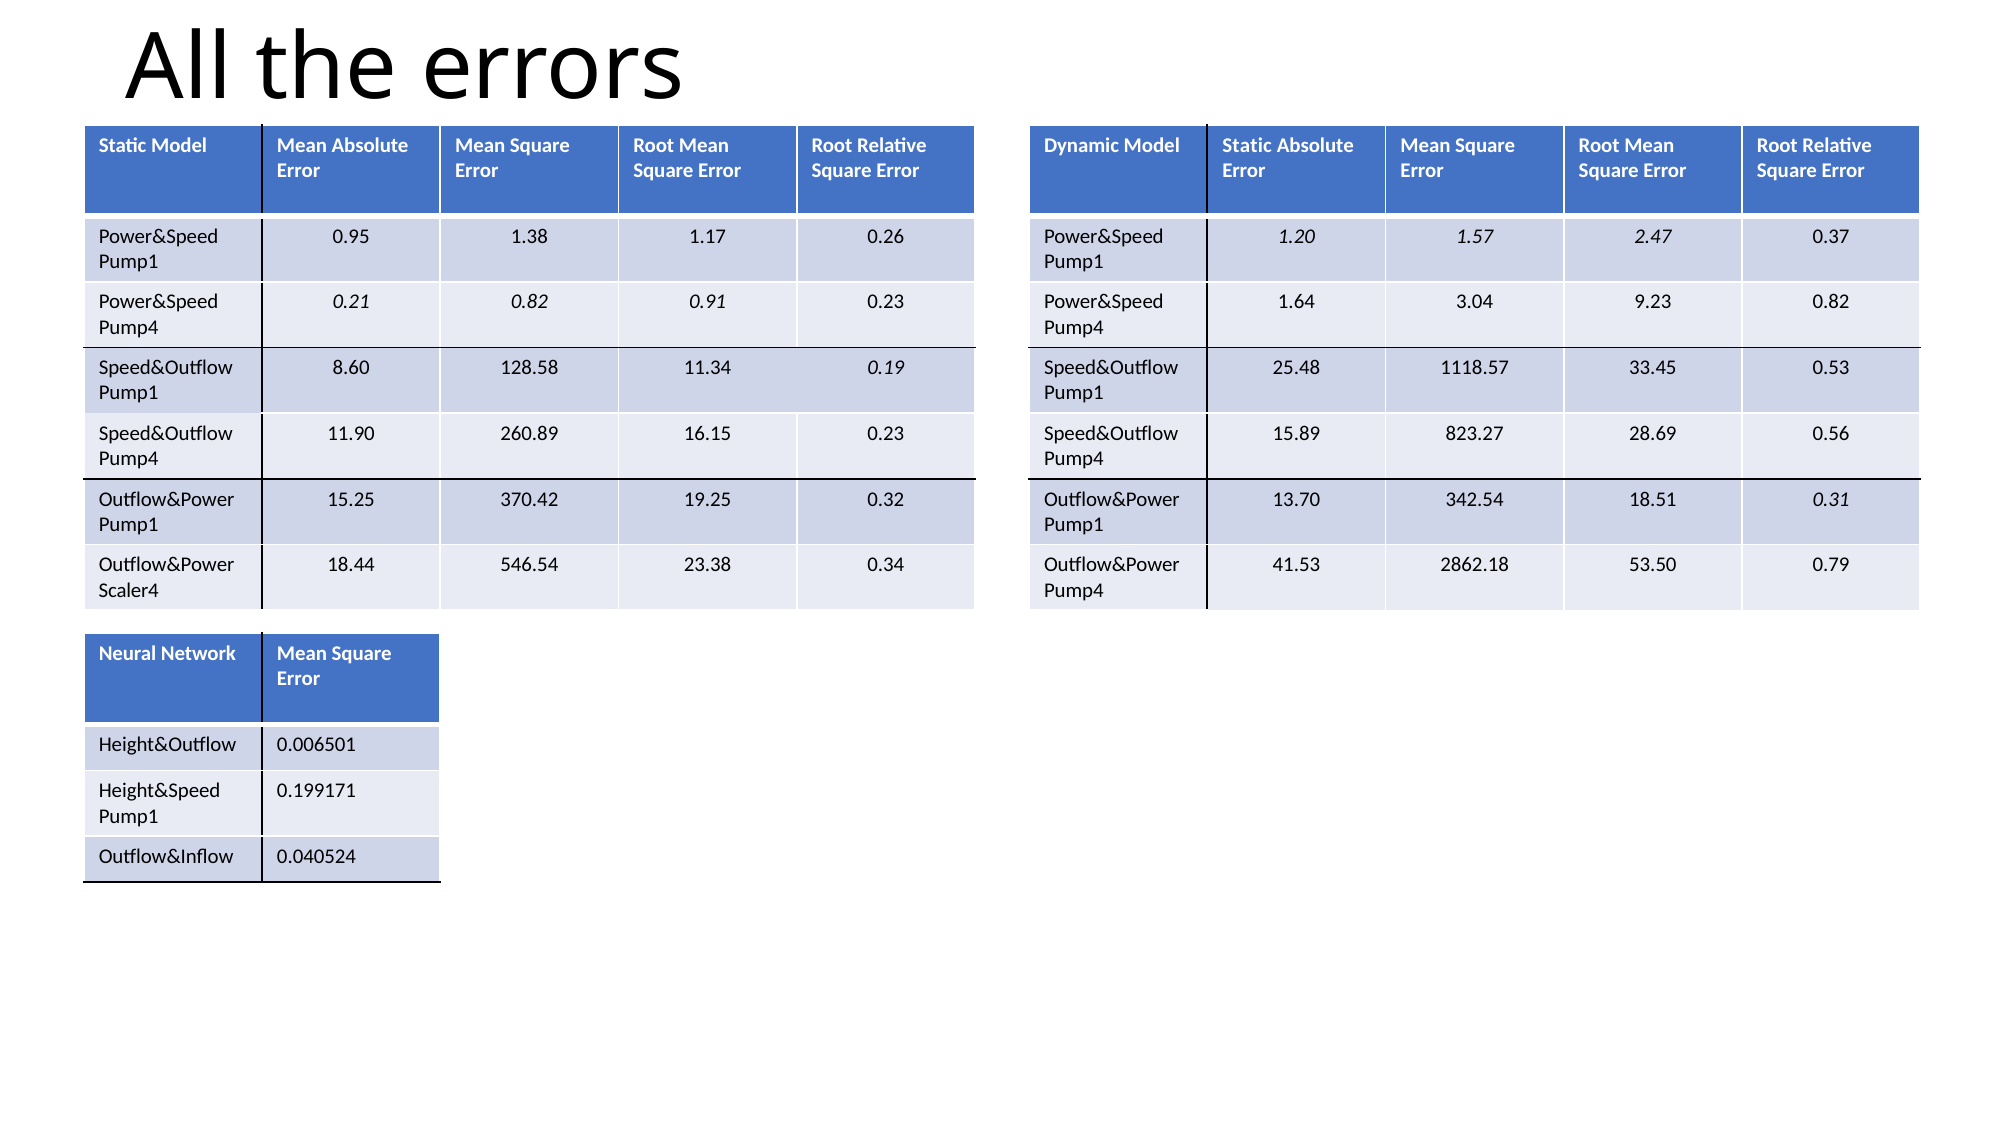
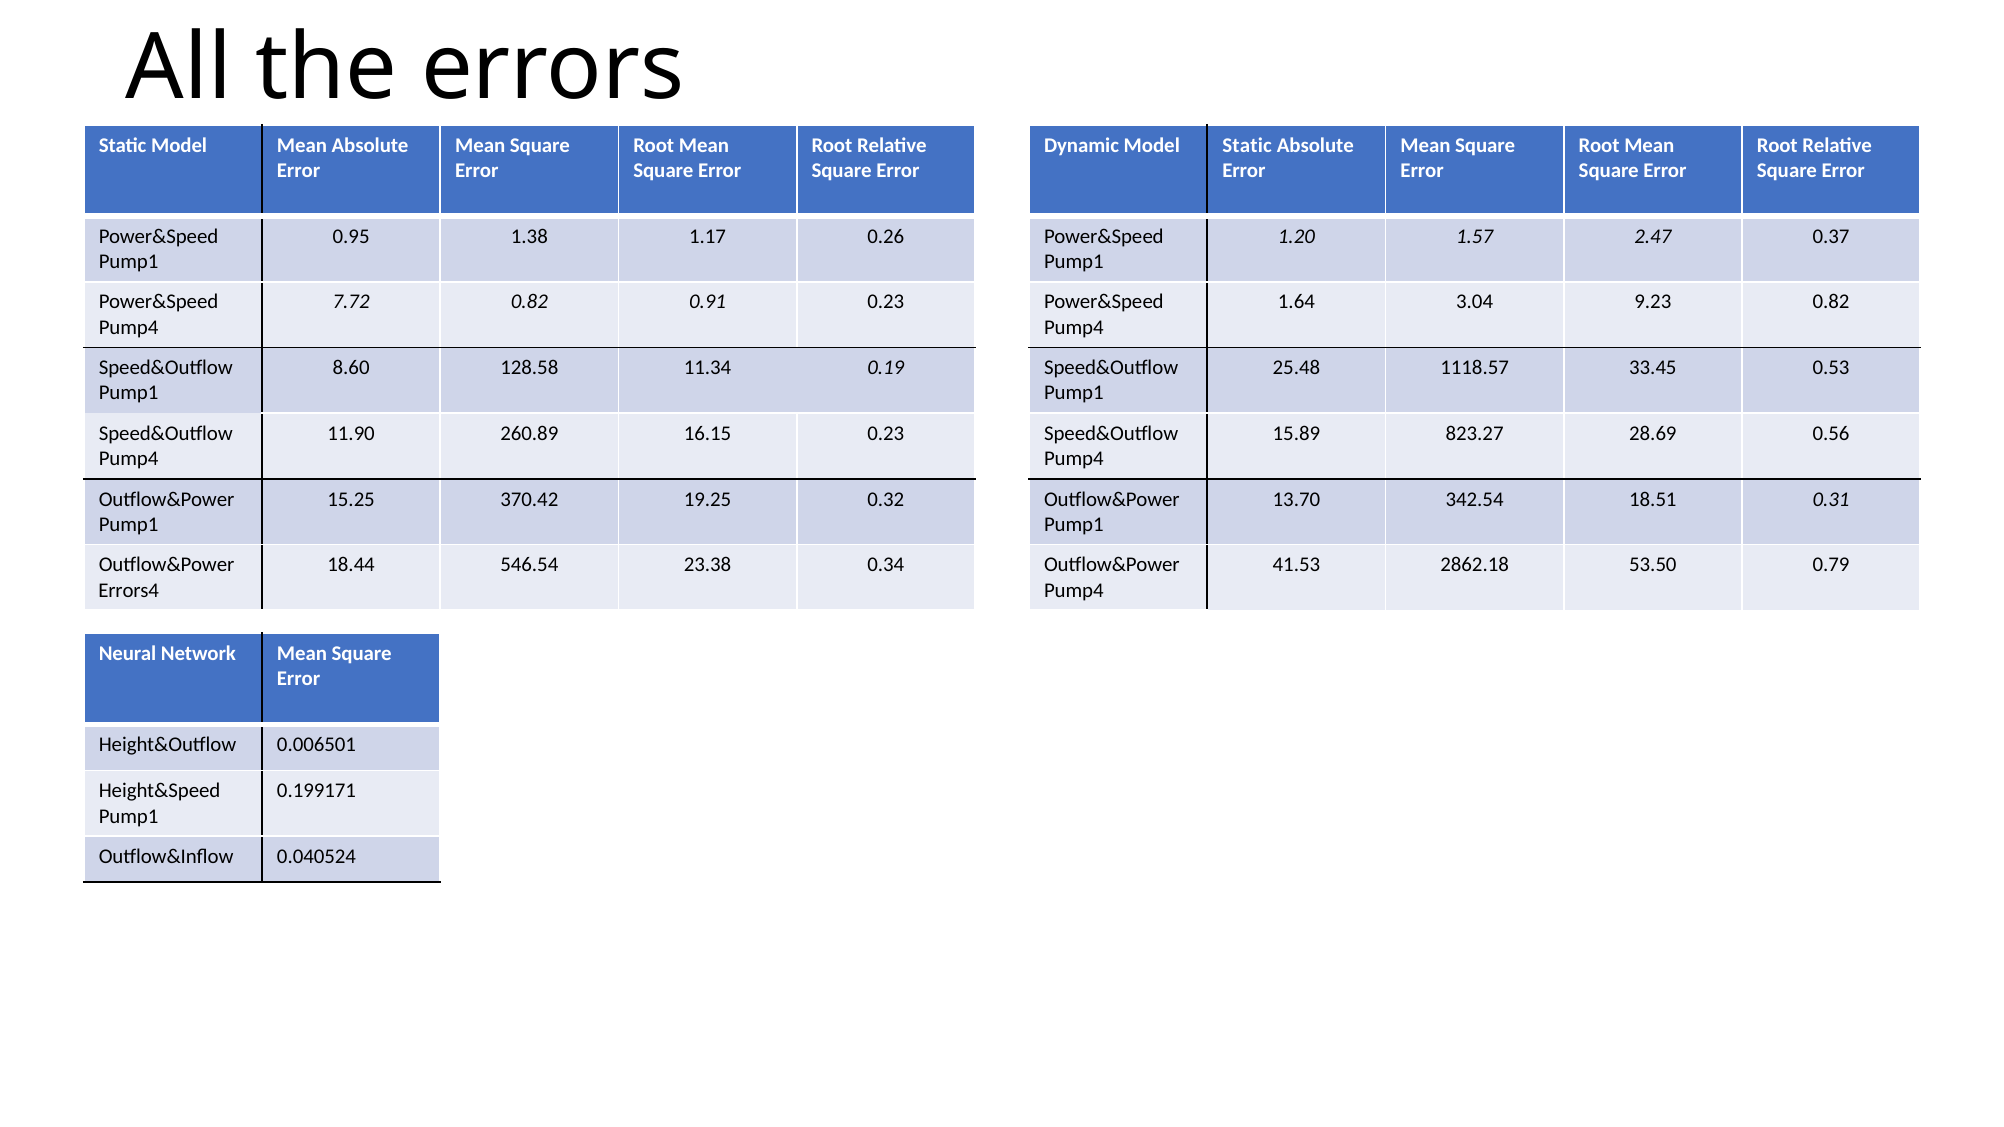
0.21: 0.21 -> 7.72
Scaler4: Scaler4 -> Errors4
